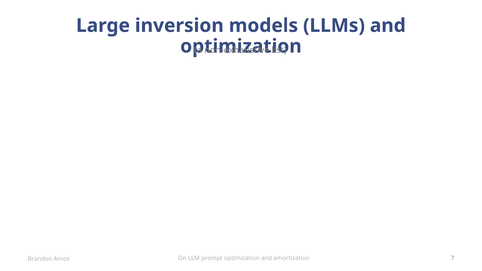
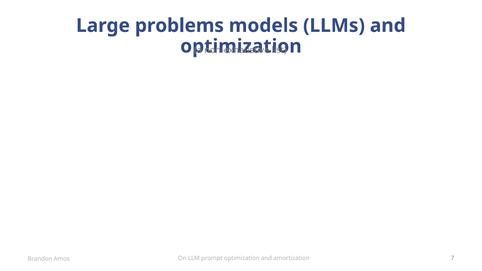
inversion: inversion -> problems
